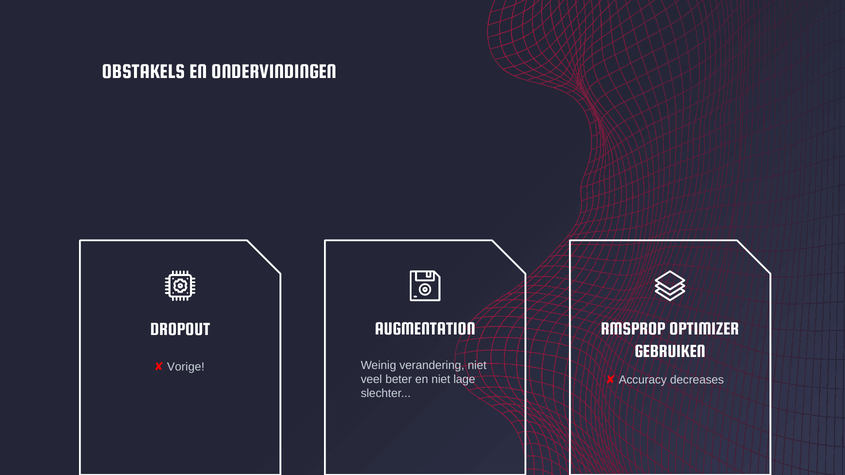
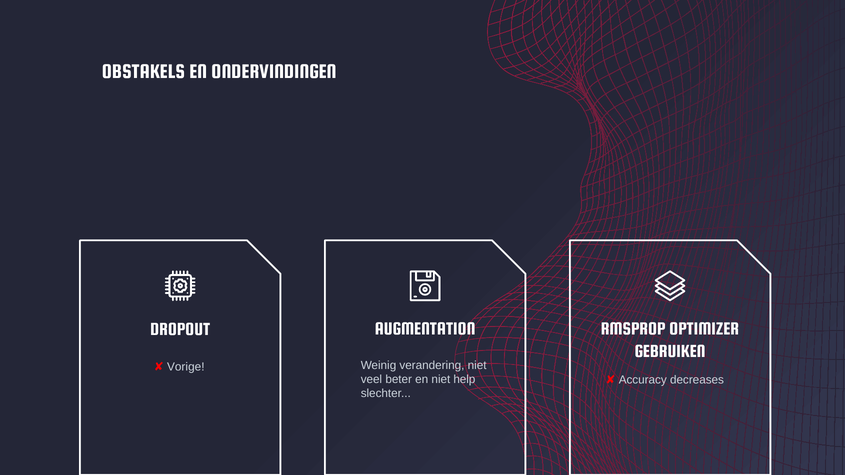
lage: lage -> help
